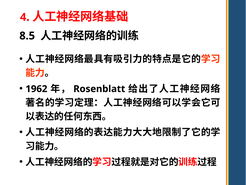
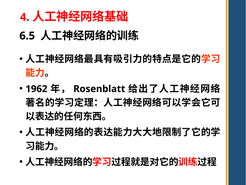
8.5: 8.5 -> 6.5
